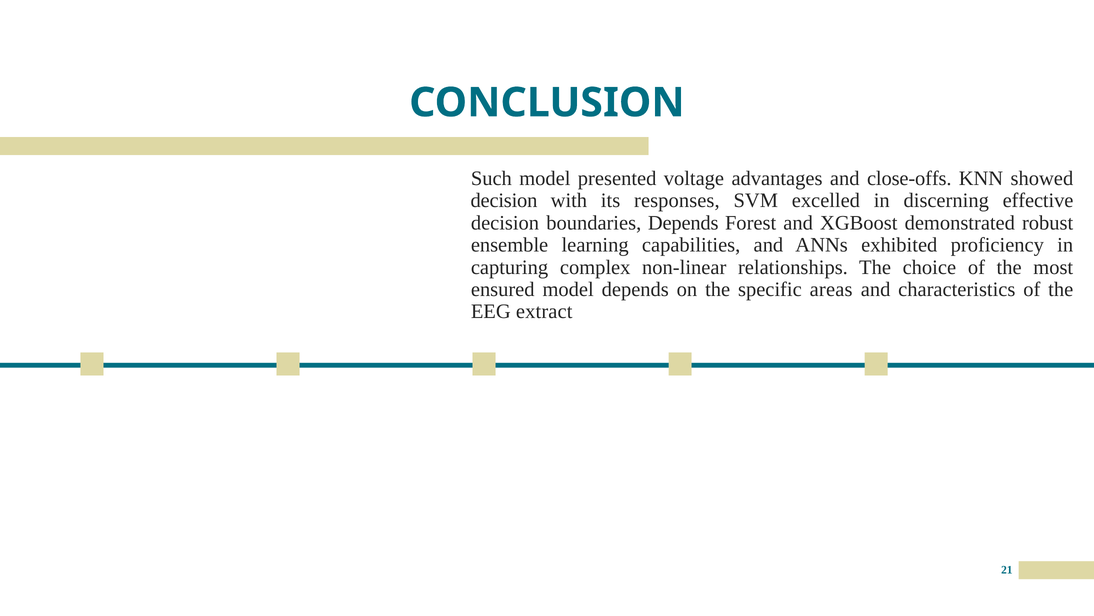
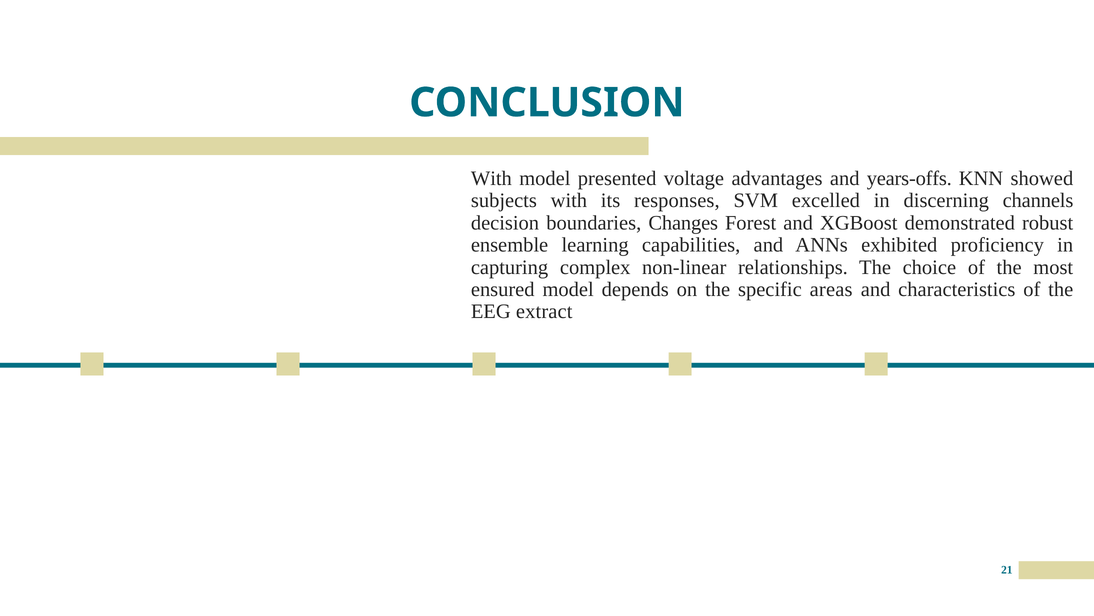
Such at (491, 178): Such -> With
close-offs: close-offs -> years-offs
decision at (504, 200): decision -> subjects
effective: effective -> channels
boundaries Depends: Depends -> Changes
